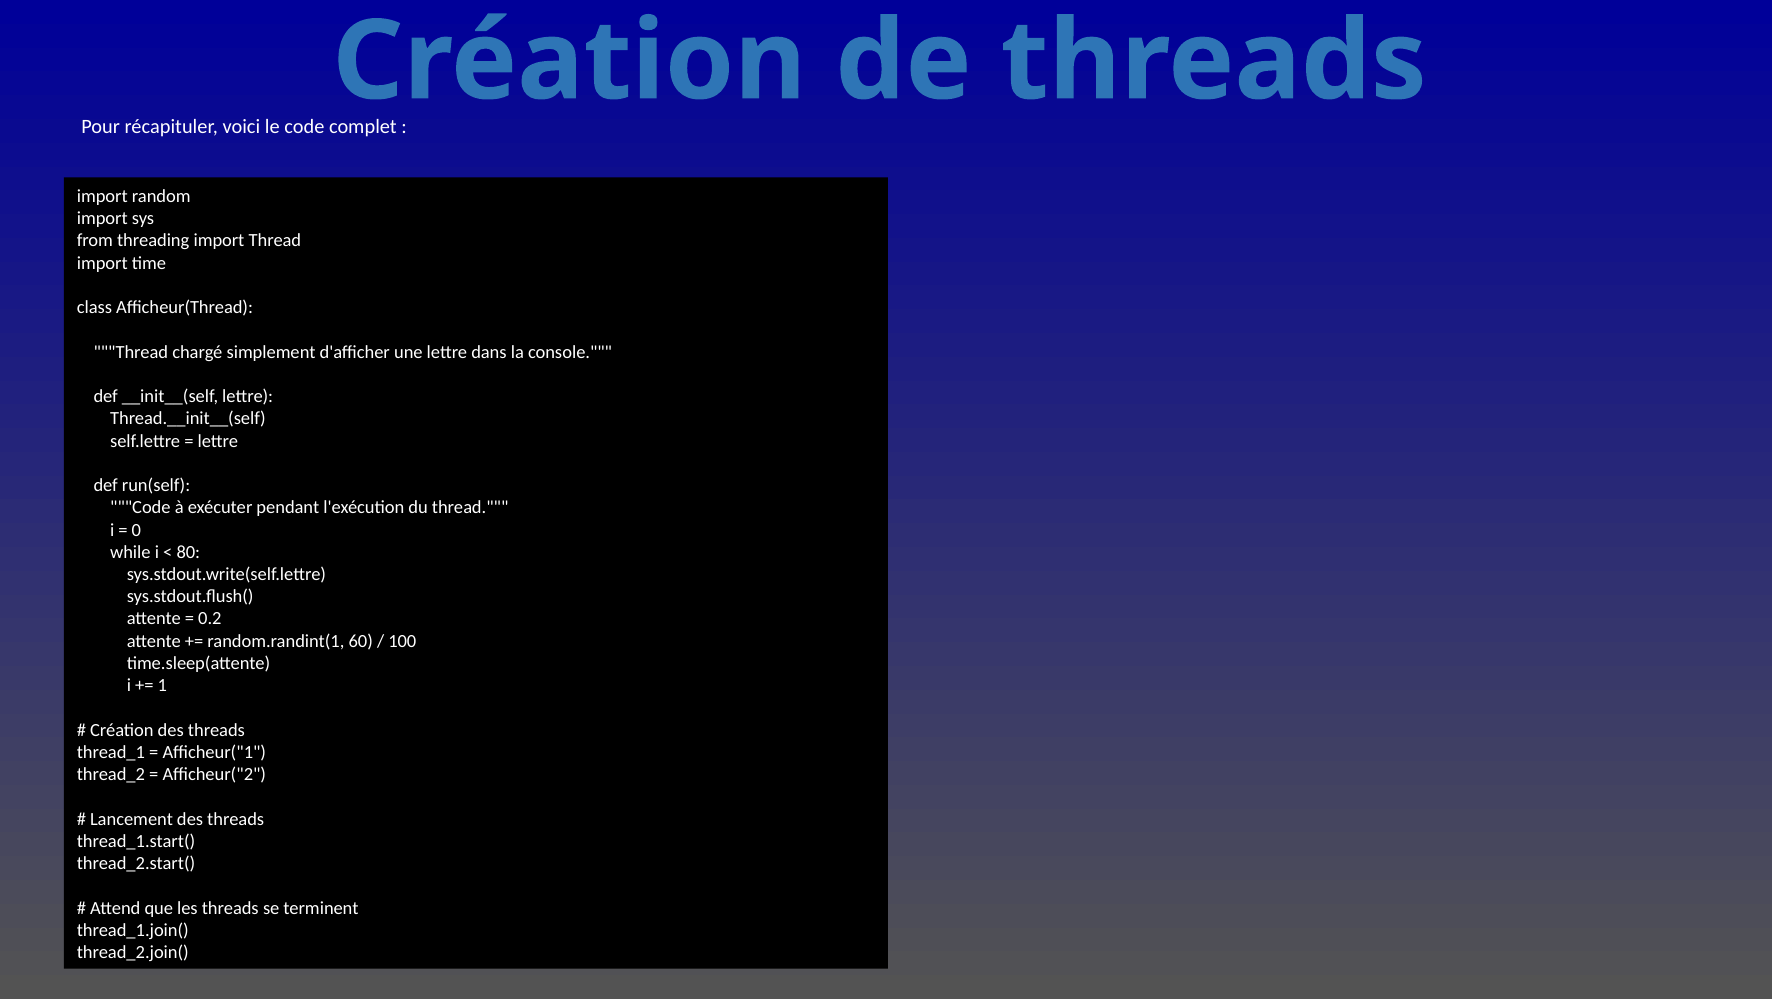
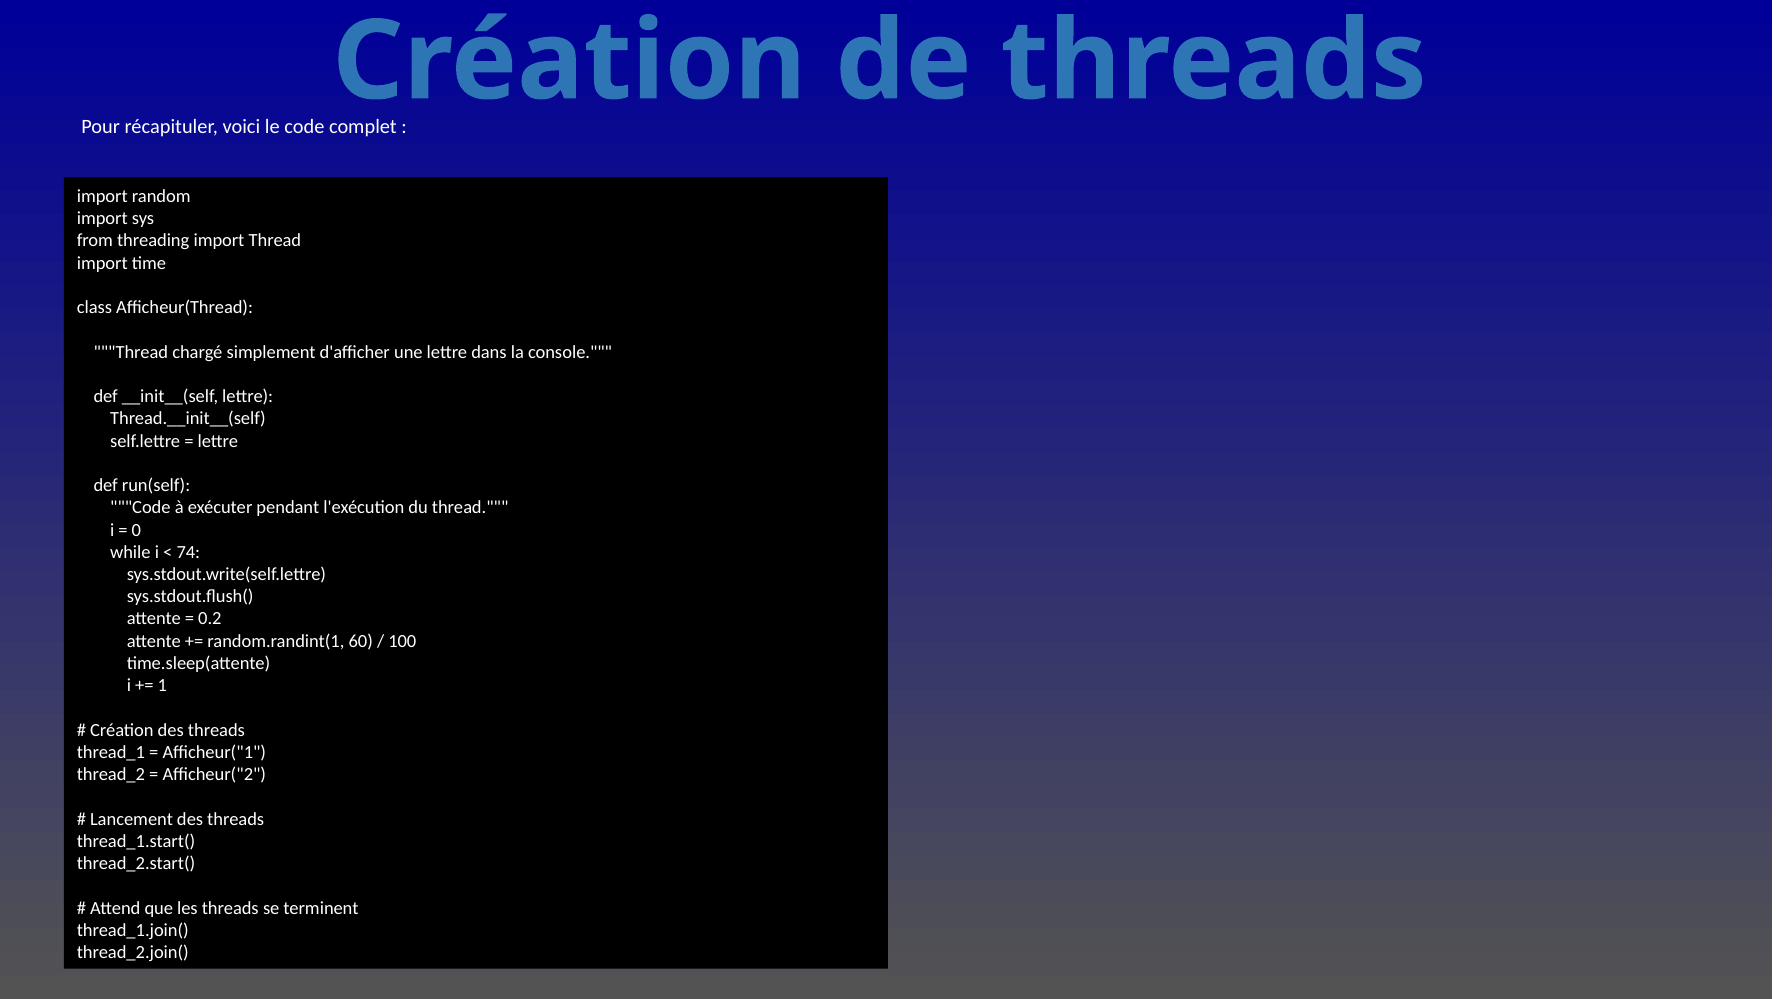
80: 80 -> 74
